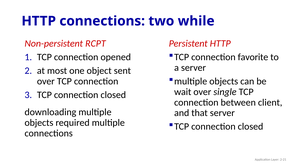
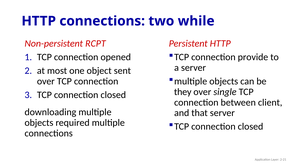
favorite: favorite -> provide
wait: wait -> they
